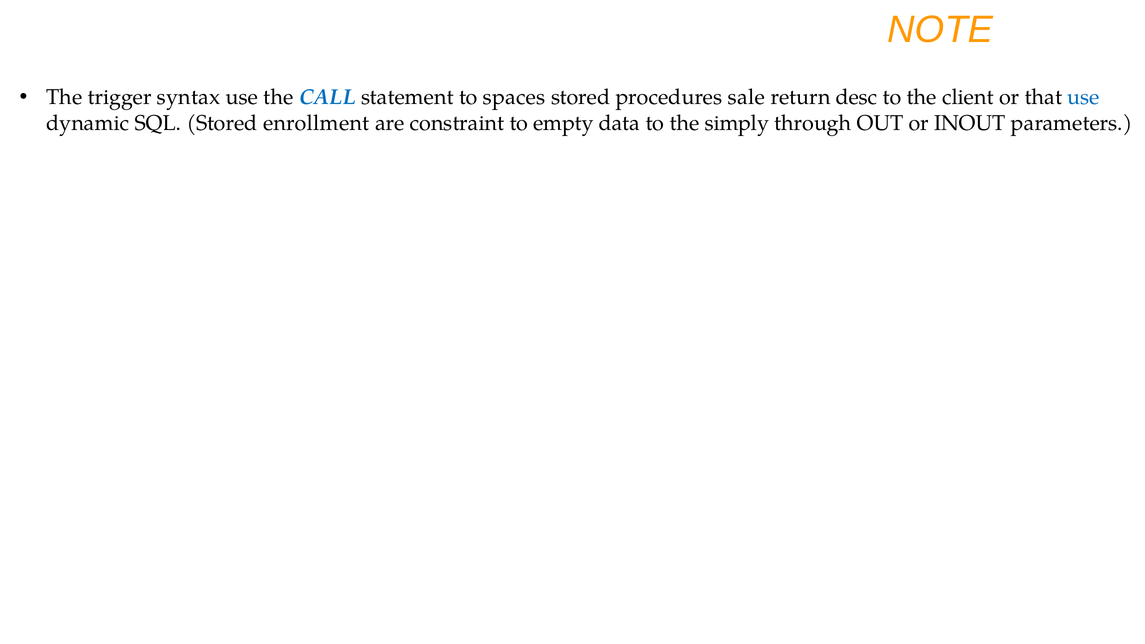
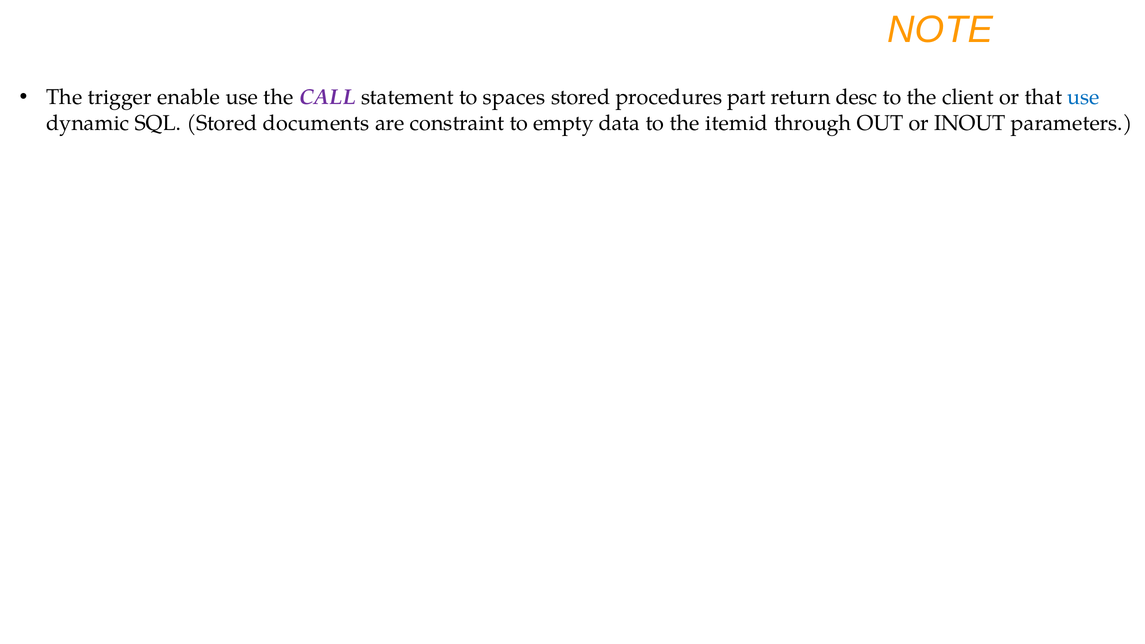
syntax: syntax -> enable
CALL colour: blue -> purple
sale: sale -> part
enrollment: enrollment -> documents
simply: simply -> itemid
